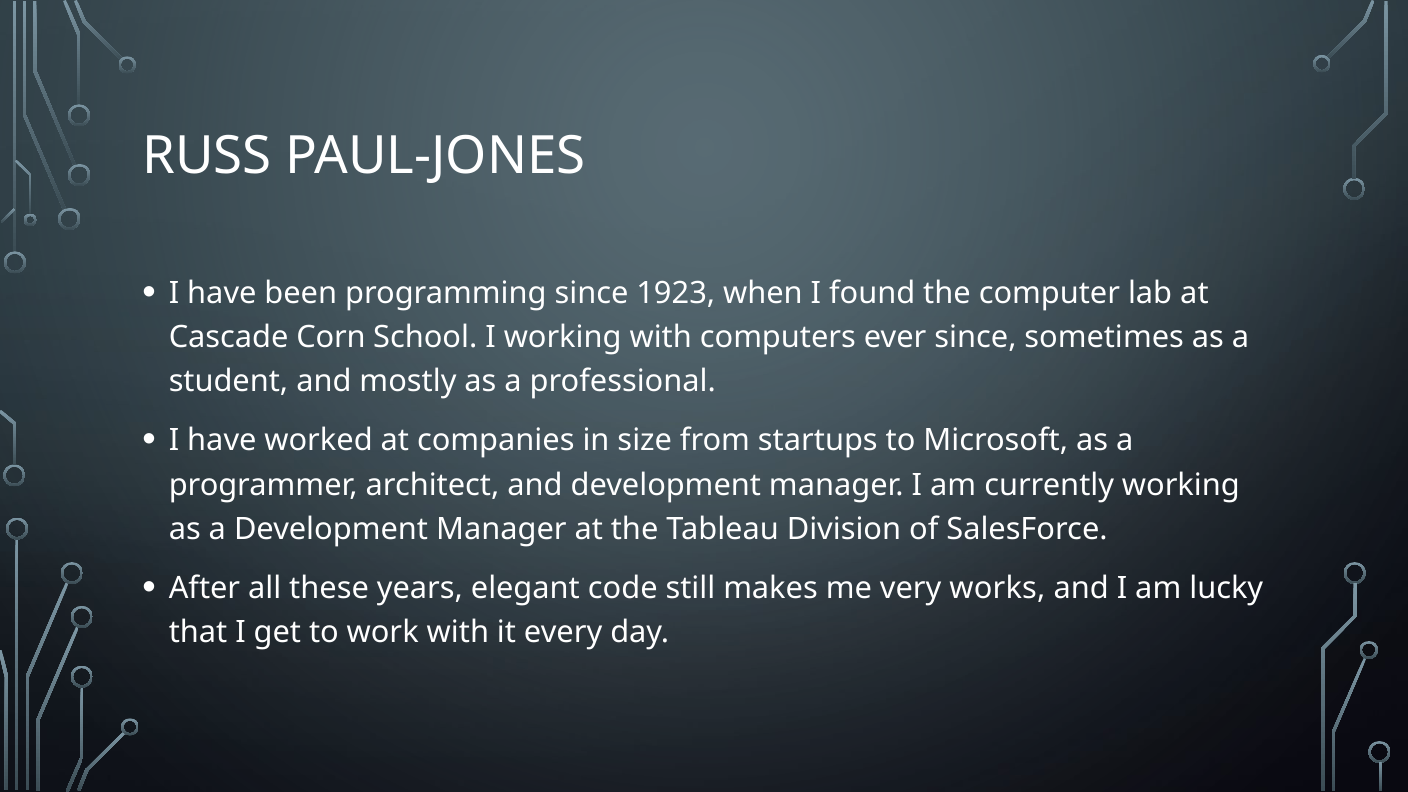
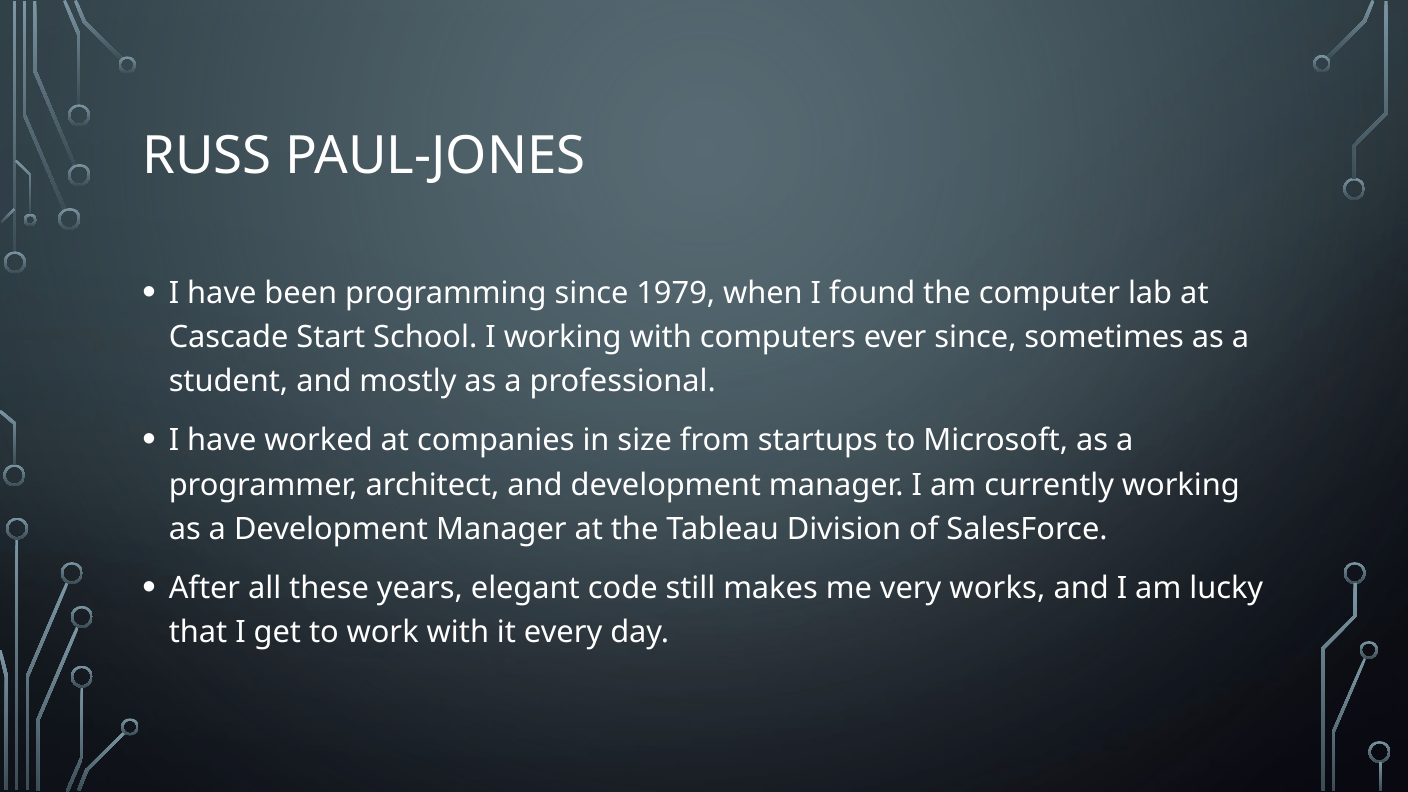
1923: 1923 -> 1979
Corn: Corn -> Start
